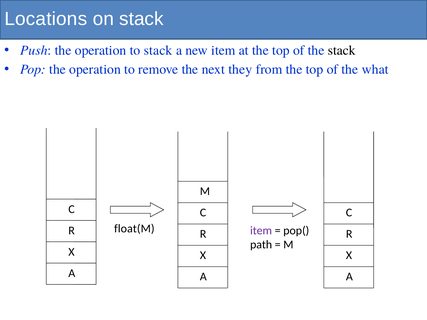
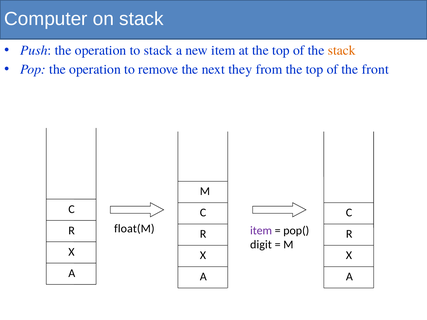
Locations: Locations -> Computer
stack at (342, 50) colour: black -> orange
what: what -> front
path: path -> digit
